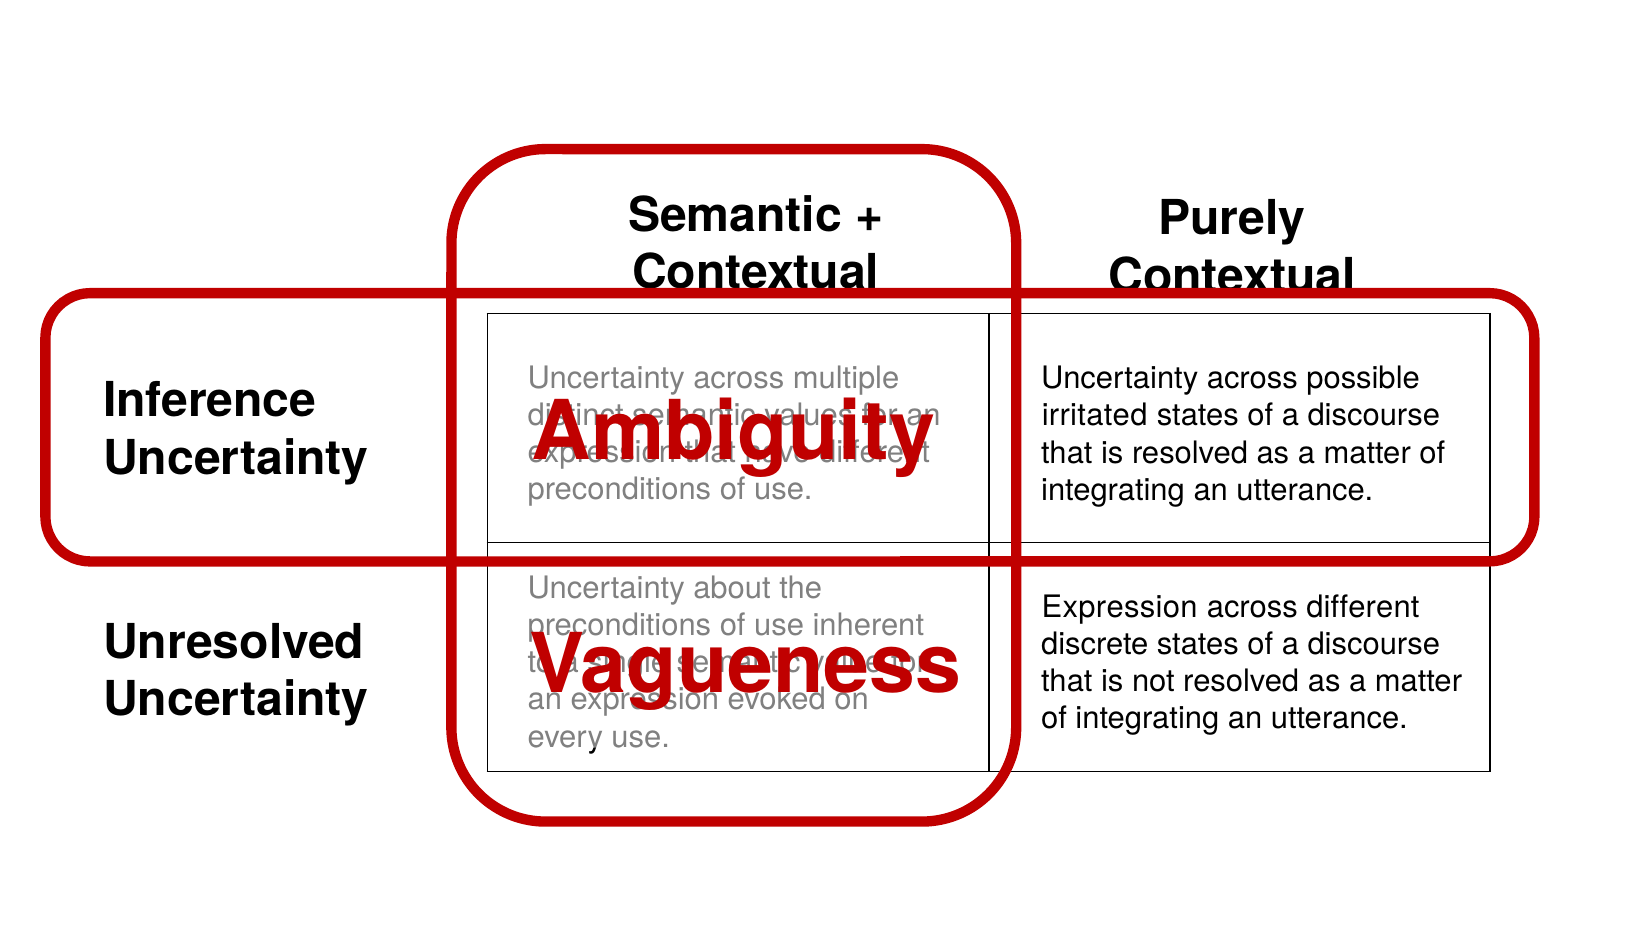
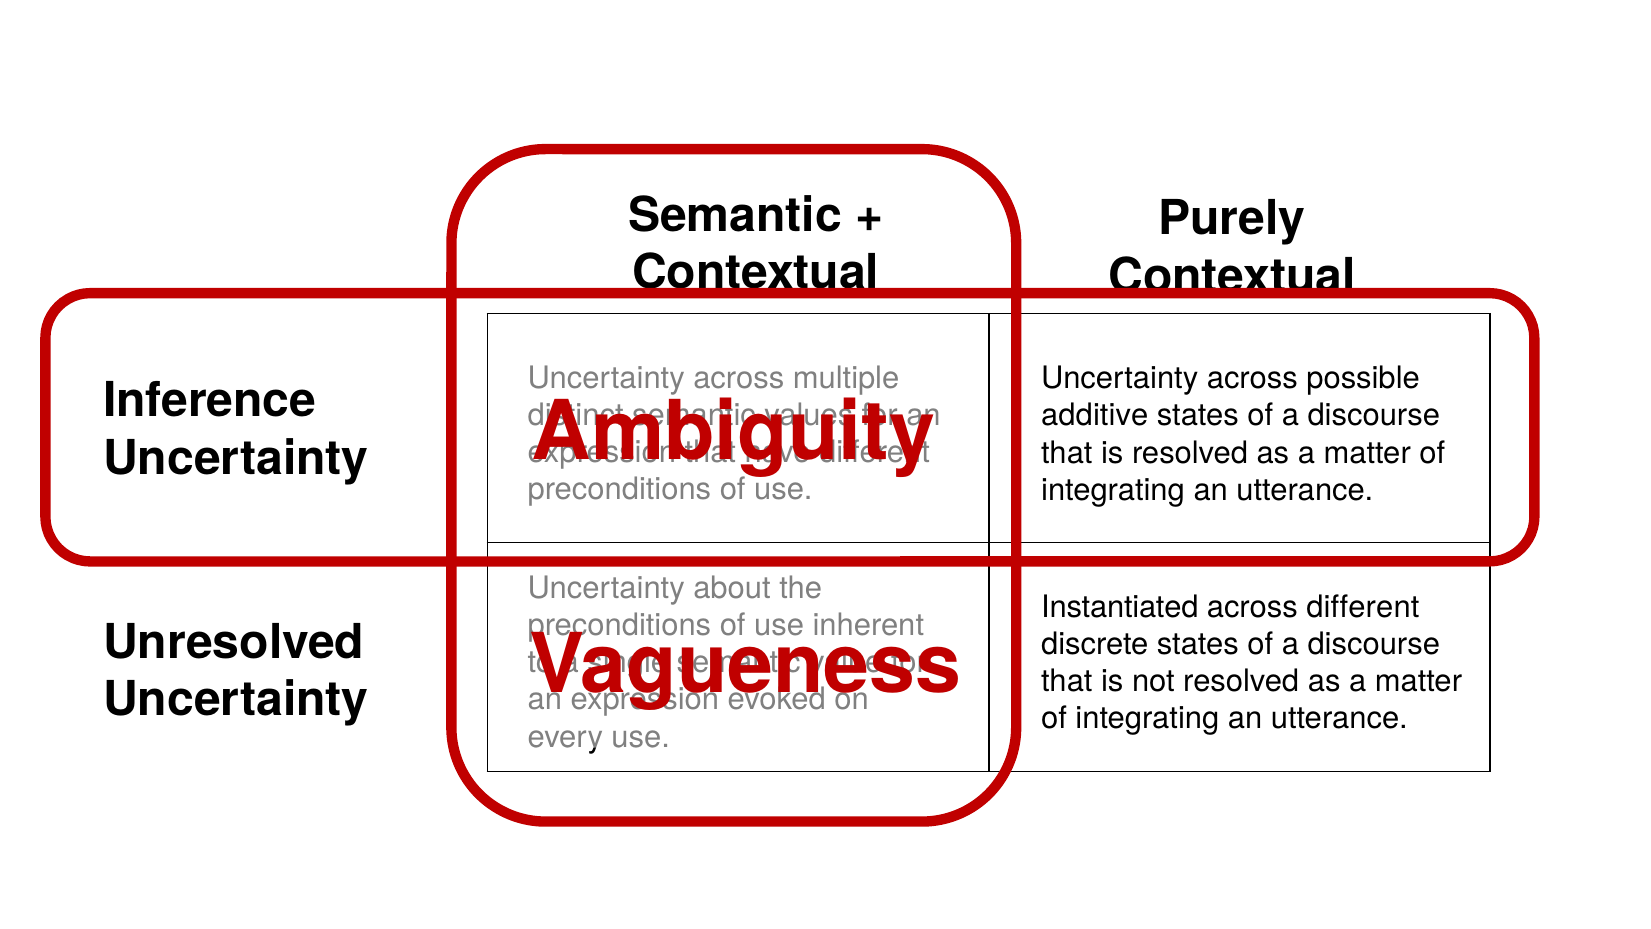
irritated: irritated -> additive
Expression at (1120, 607): Expression -> Instantiated
